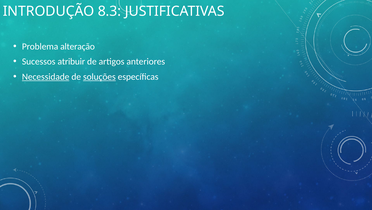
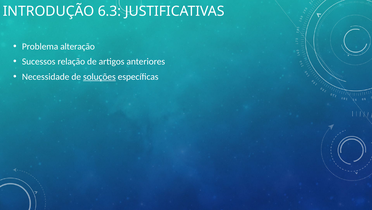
8.3: 8.3 -> 6.3
atribuir: atribuir -> relação
Necessidade underline: present -> none
